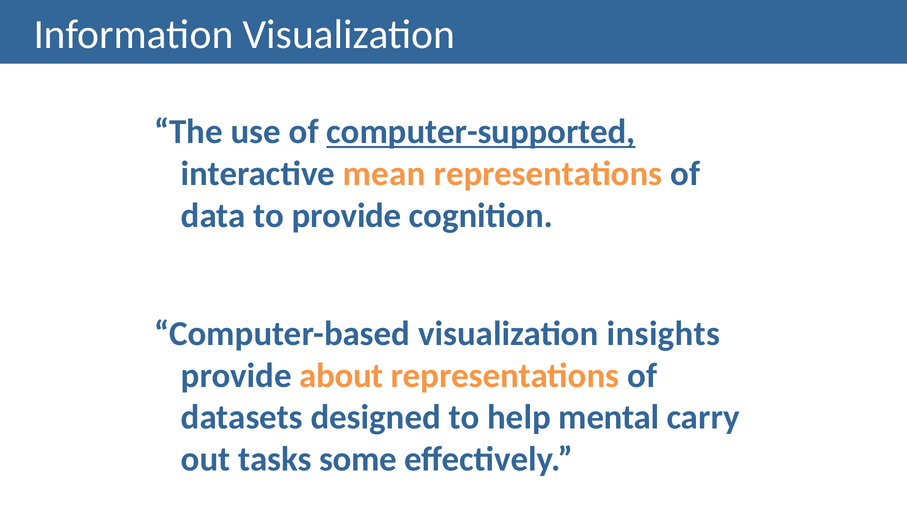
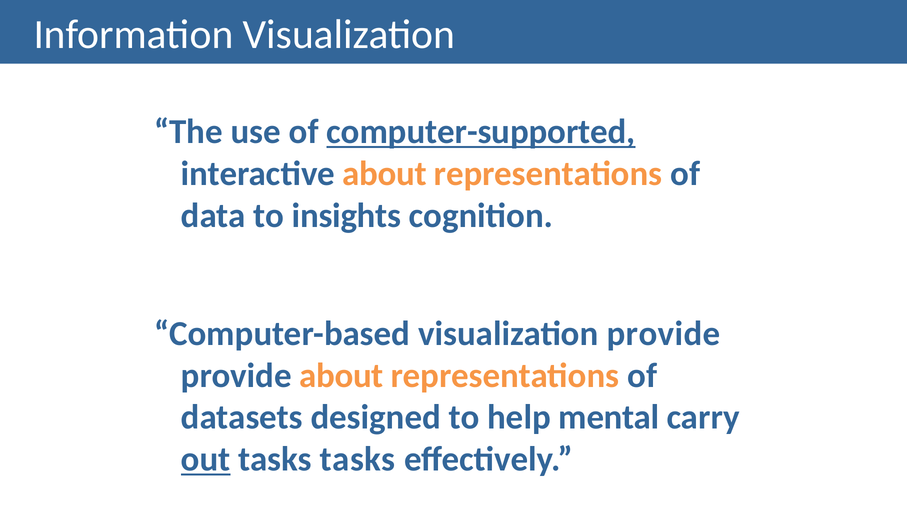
interactive mean: mean -> about
to provide: provide -> insights
visualization insights: insights -> provide
out underline: none -> present
tasks some: some -> tasks
